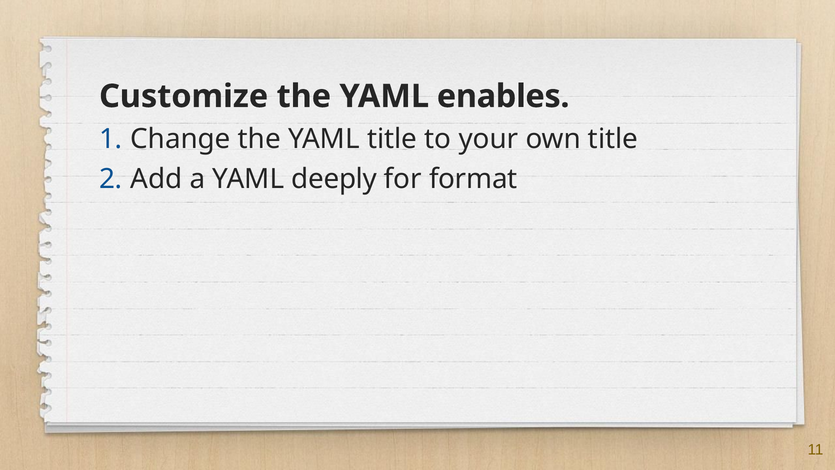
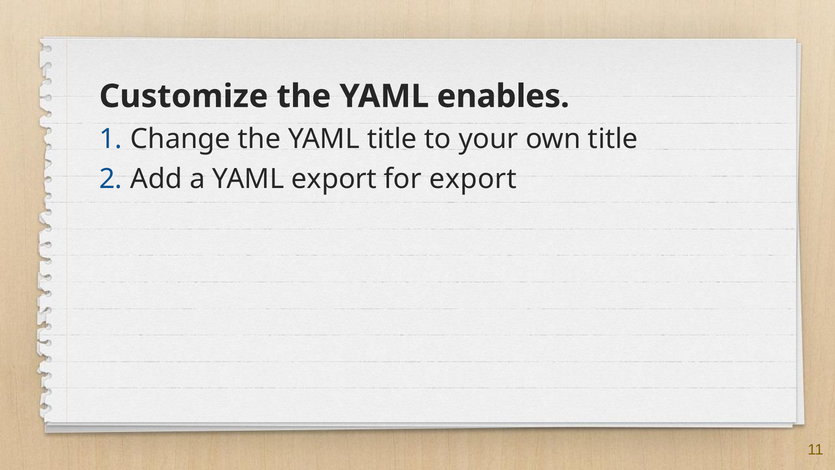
YAML deeply: deeply -> export
for format: format -> export
